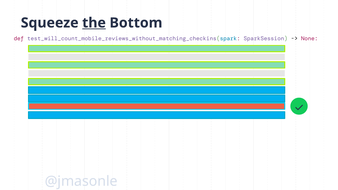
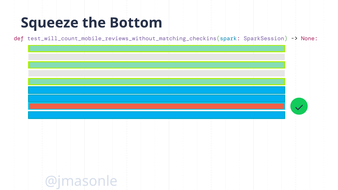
the underline: present -> none
